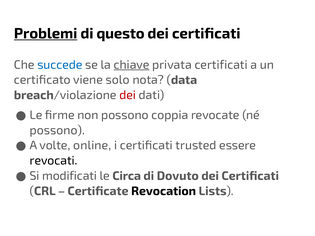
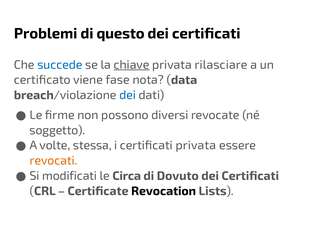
Problemi underline: present -> none
privata certificati: certificati -> rilasciare
solo: solo -> fase
dei at (128, 95) colour: red -> blue
coppia: coppia -> diversi
possono at (57, 130): possono -> soggetto
online: online -> stessa
certificati trusted: trusted -> privata
revocati colour: black -> orange
